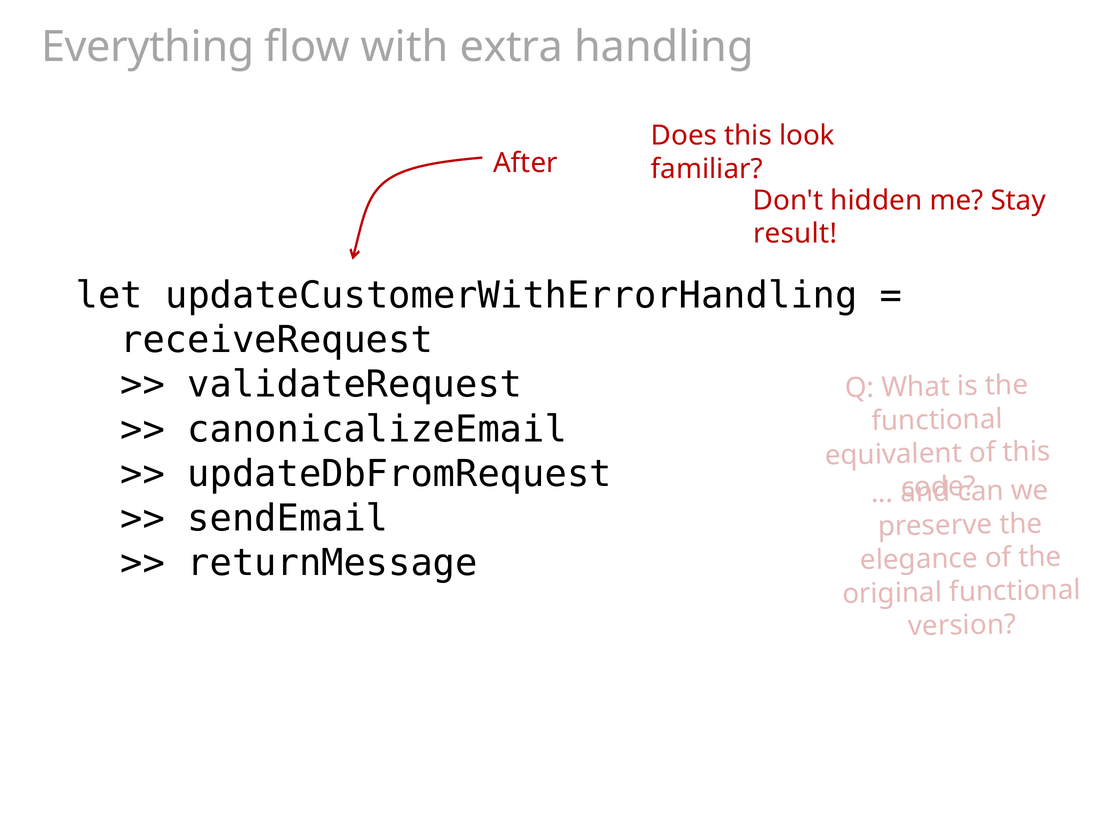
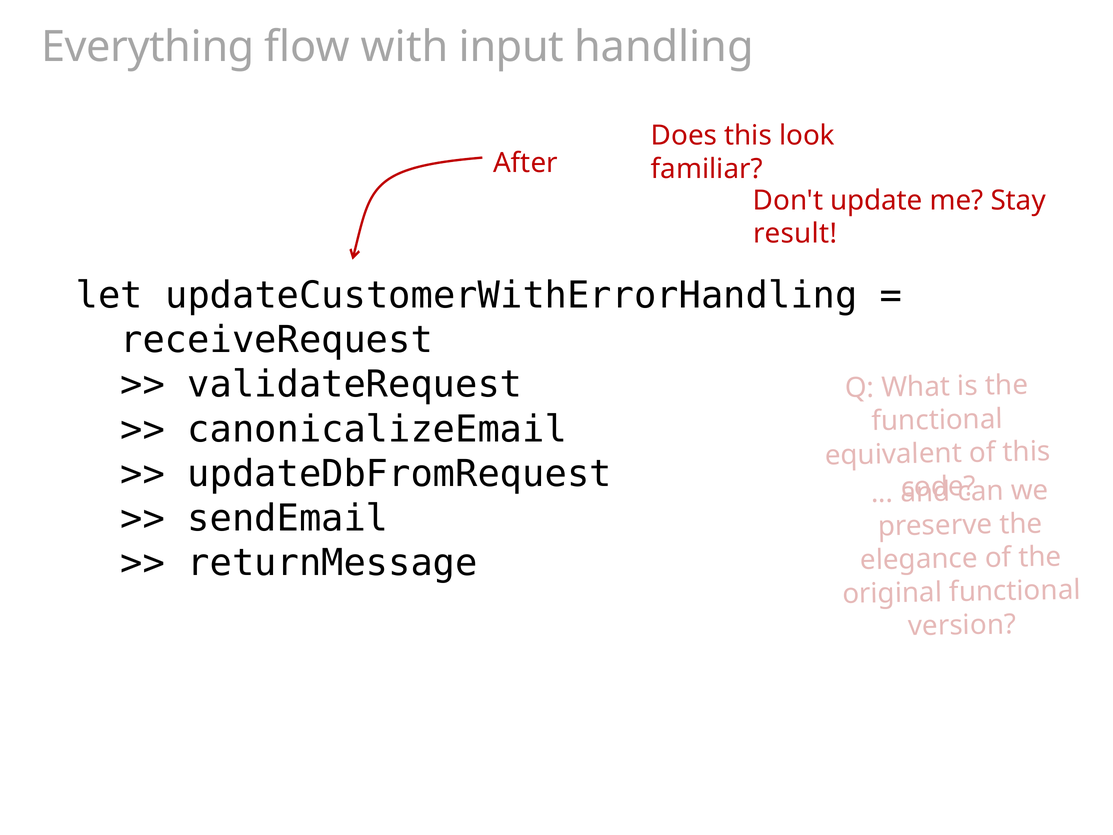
extra: extra -> input
hidden: hidden -> update
